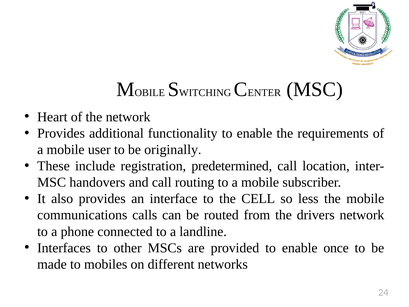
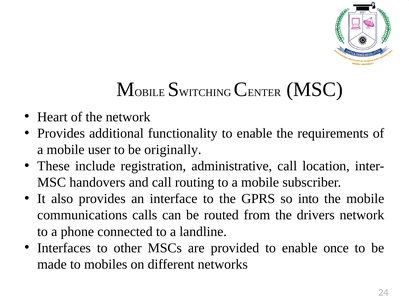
predetermined: predetermined -> administrative
CELL: CELL -> GPRS
less: less -> into
